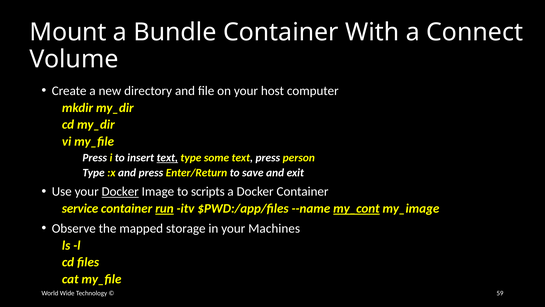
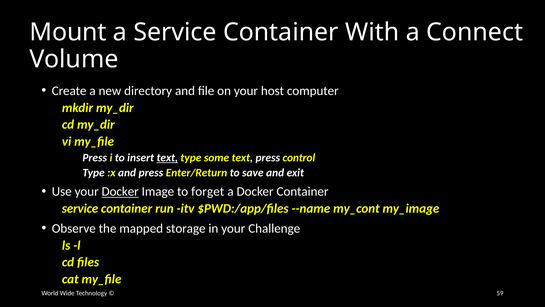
a Bundle: Bundle -> Service
person: person -> control
scripts: scripts -> forget
run underline: present -> none
my_cont underline: present -> none
Machines: Machines -> Challenge
